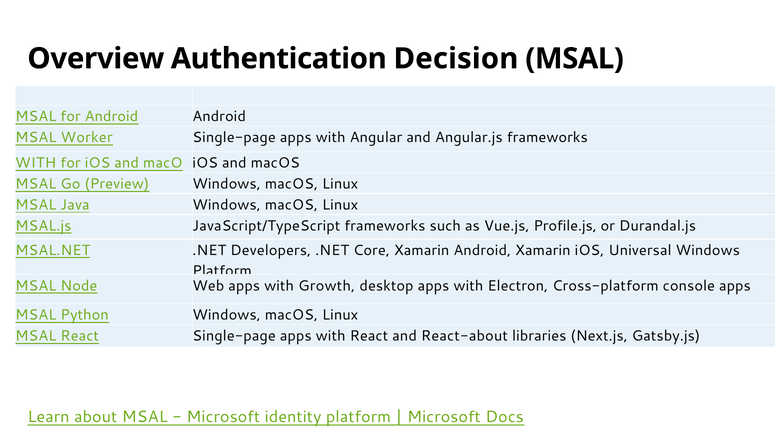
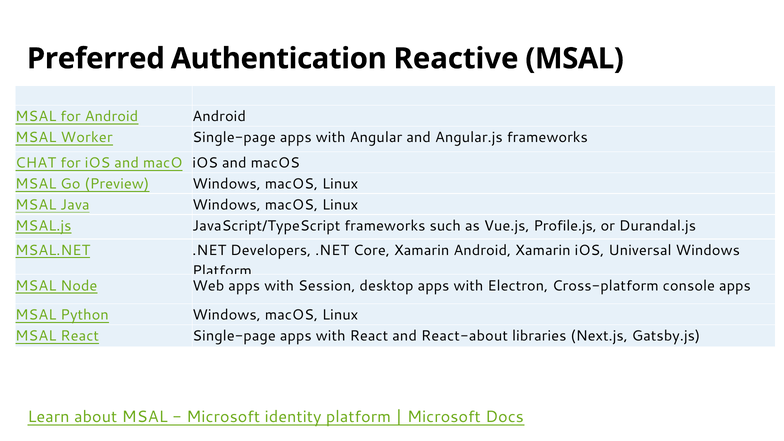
Overview: Overview -> Preferred
Decision: Decision -> Reactive
WITH at (36, 163): WITH -> CHAT
Growth: Growth -> Session
